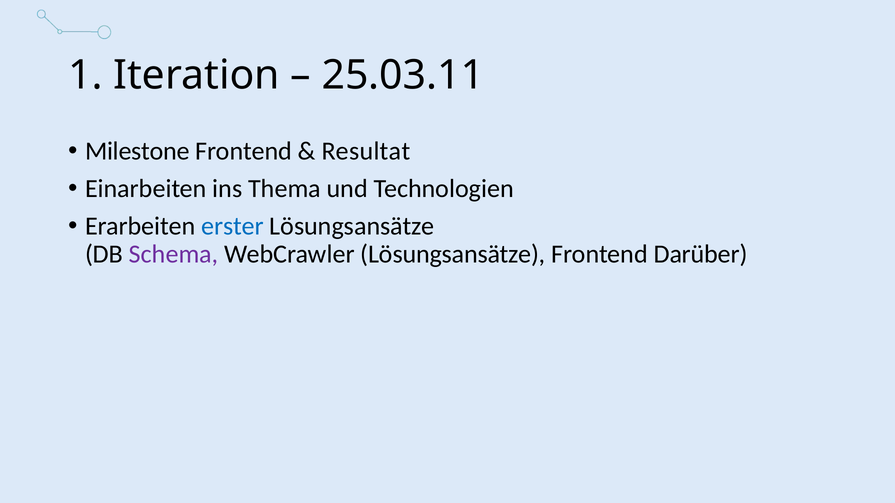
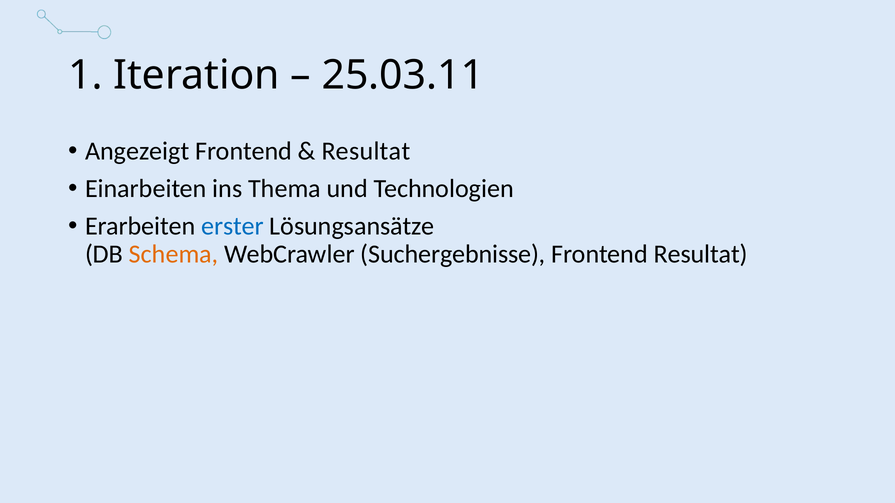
Milestone: Milestone -> Angezeigt
Schema colour: purple -> orange
WebCrawler Lösungsansätze: Lösungsansätze -> Suchergebnisse
Frontend Darüber: Darüber -> Resultat
